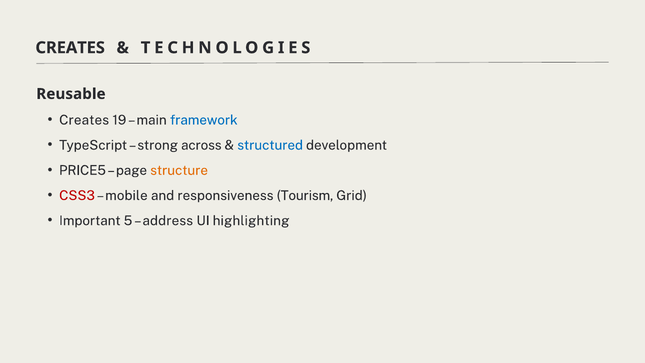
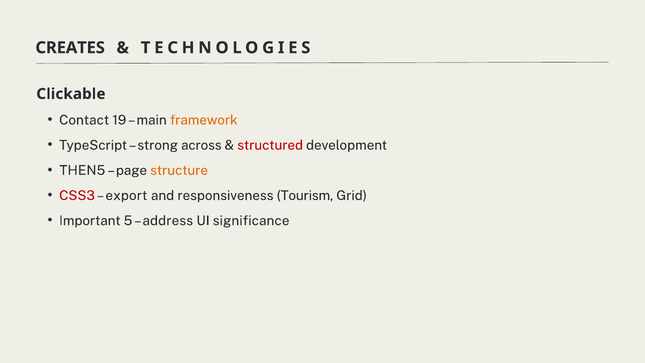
Reusable: Reusable -> Clickable
Creates at (84, 120): Creates -> Contact
framework colour: blue -> orange
structured colour: blue -> red
PRICE5: PRICE5 -> THEN5
mobile: mobile -> export
highlighting: highlighting -> significance
